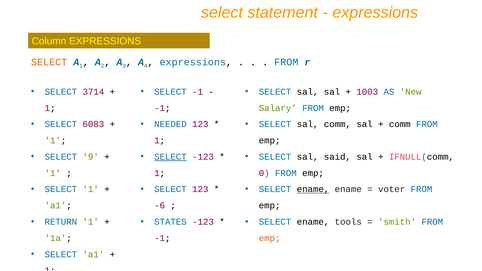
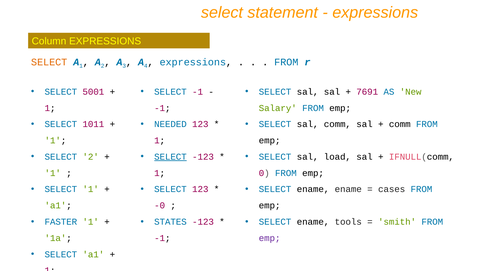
3714: 3714 -> 5001
1003: 1003 -> 7691
6083: 6083 -> 1011
SELECT 9: 9 -> 2
said: said -> load
ename at (313, 189) underline: present -> none
voter: voter -> cases
-6: -6 -> -0
RETURN: RETURN -> FASTER
emp at (270, 238) colour: orange -> purple
